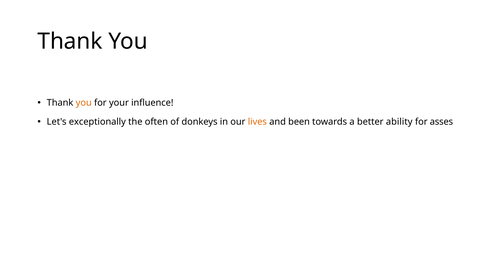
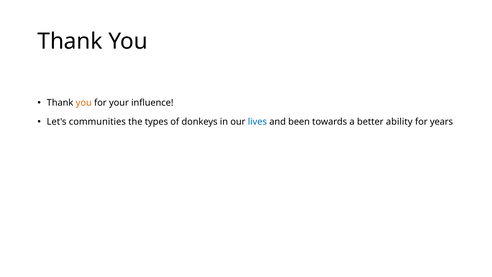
exceptionally: exceptionally -> communities
often: often -> types
lives colour: orange -> blue
asses: asses -> years
